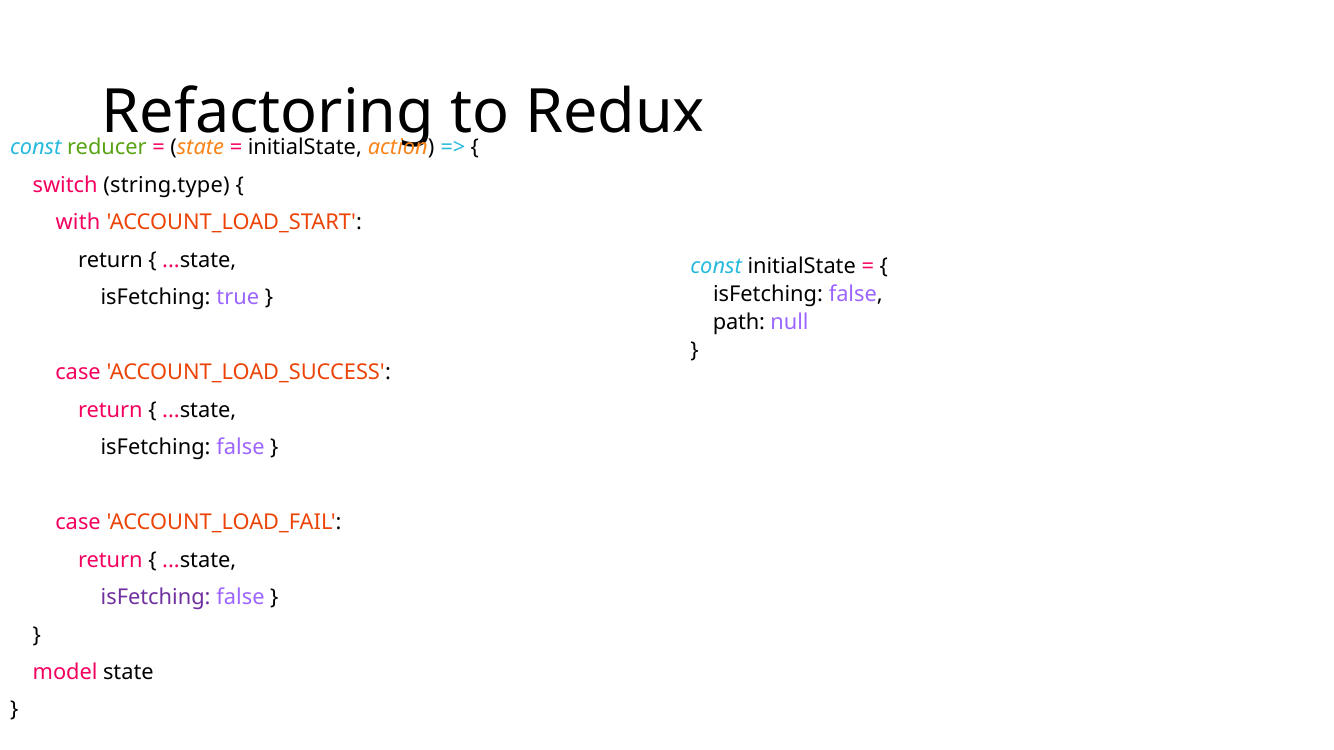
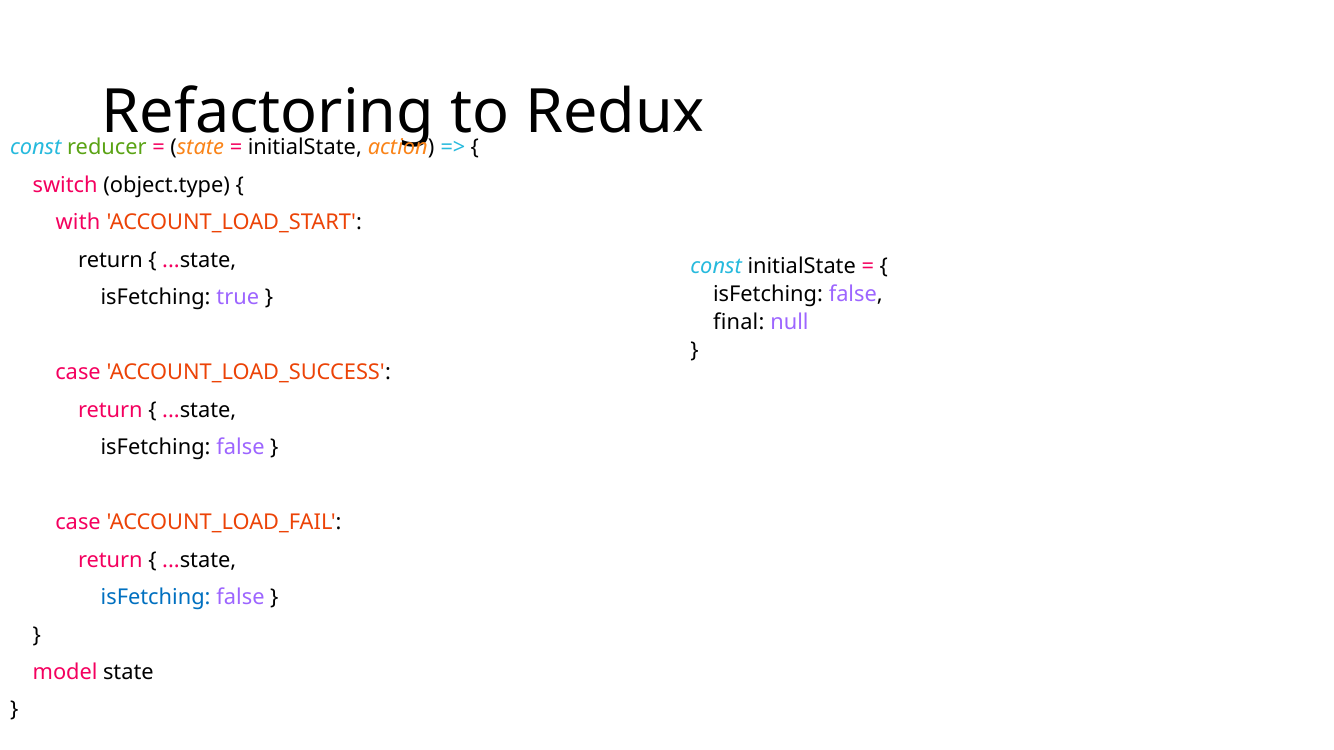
string.type: string.type -> object.type
path: path -> final
isFetching at (156, 598) colour: purple -> blue
